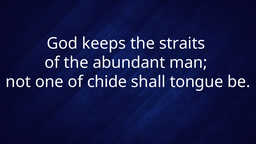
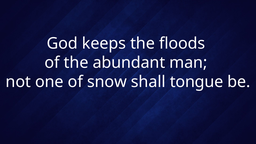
straits: straits -> floods
chide: chide -> snow
